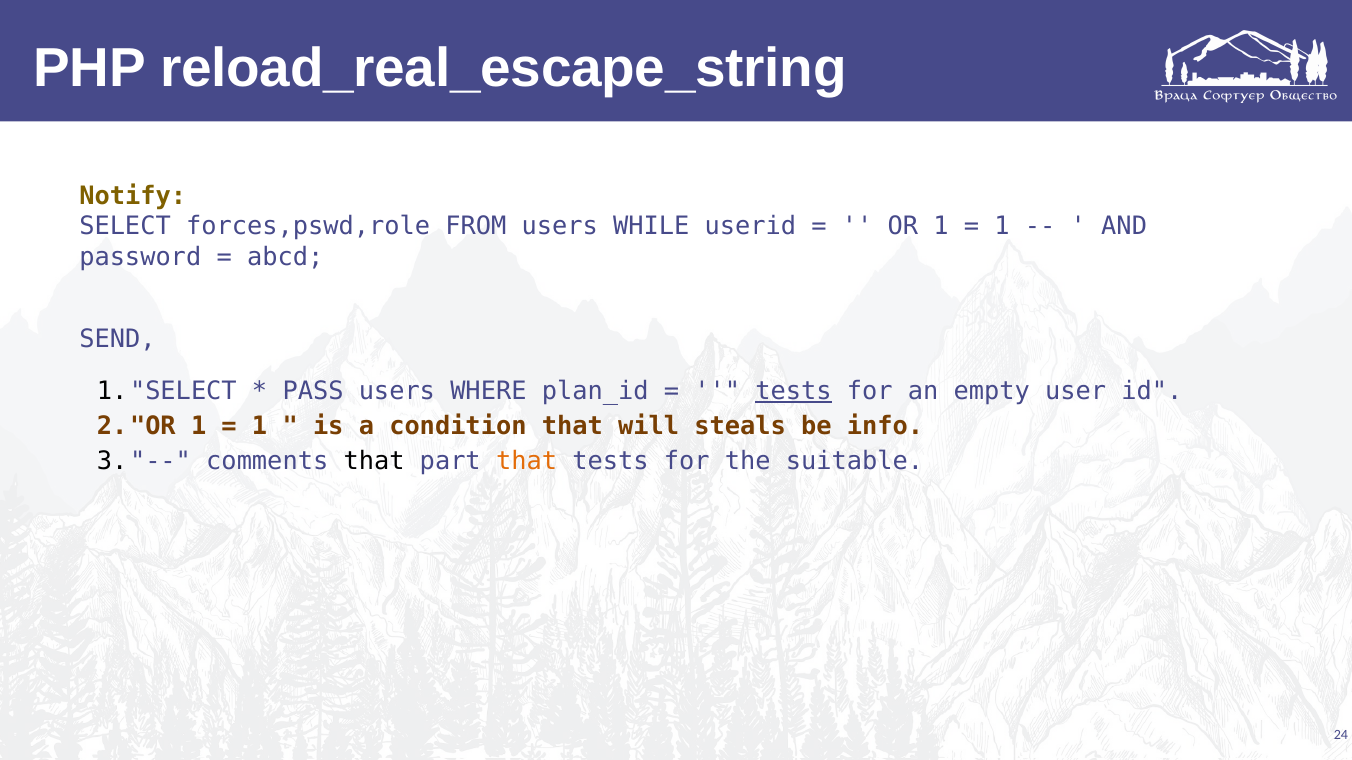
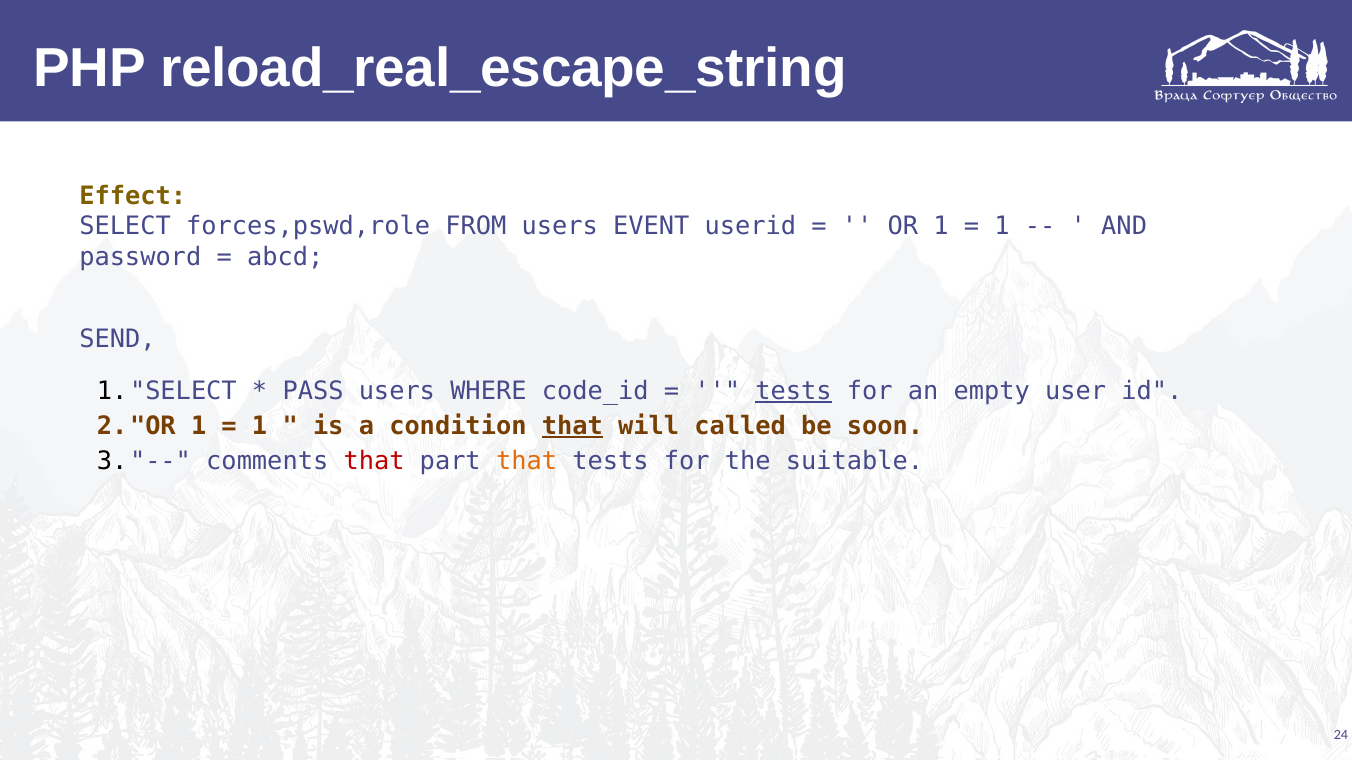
Notify: Notify -> Effect
WHILE: WHILE -> EVENT
plan_id: plan_id -> code_id
that at (572, 426) underline: none -> present
steals: steals -> called
info: info -> soon
that at (374, 461) colour: black -> red
